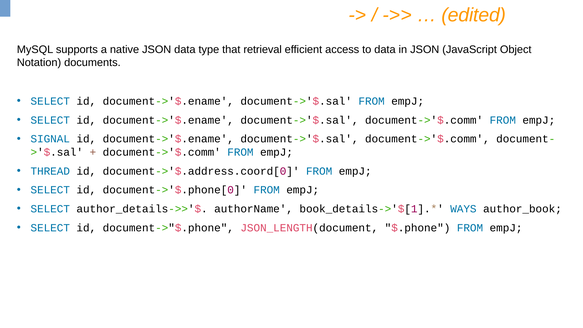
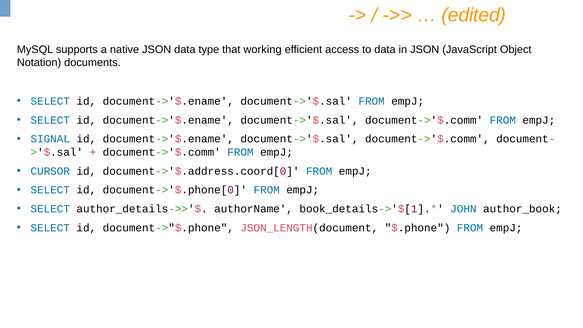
retrieval: retrieval -> working
THREAD: THREAD -> CURSOR
WAYS: WAYS -> JOHN
